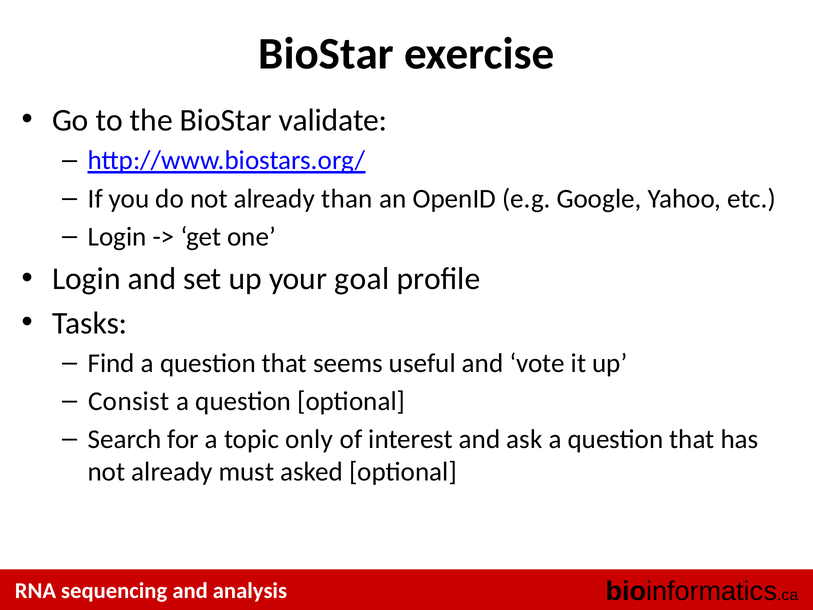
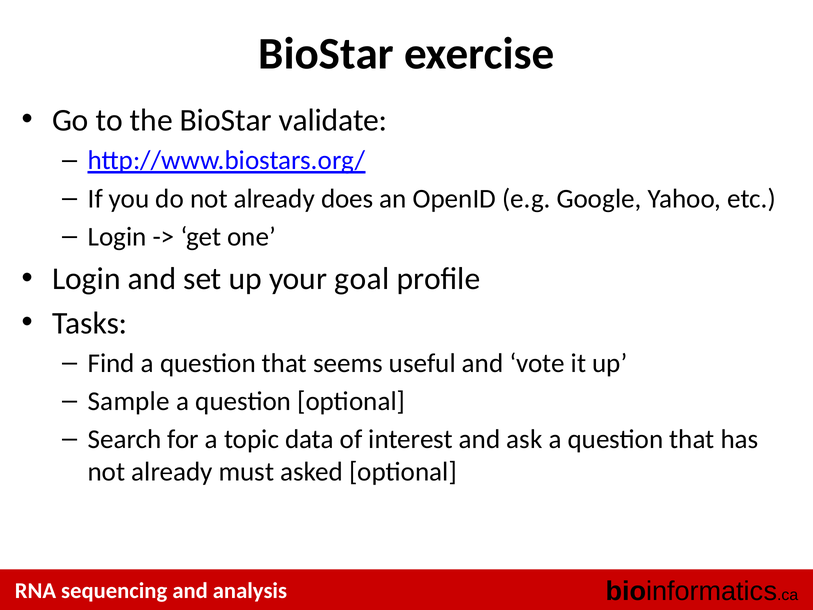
than: than -> does
Consist: Consist -> Sample
only: only -> data
